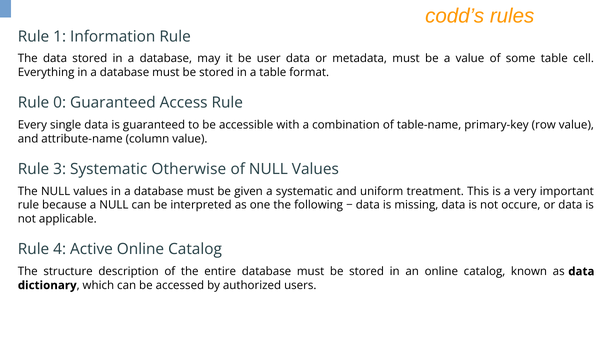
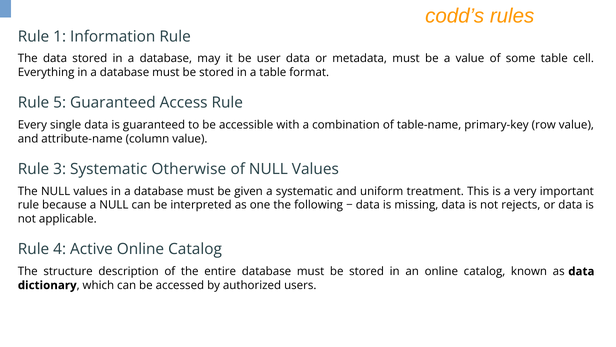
0: 0 -> 5
occure: occure -> rejects
